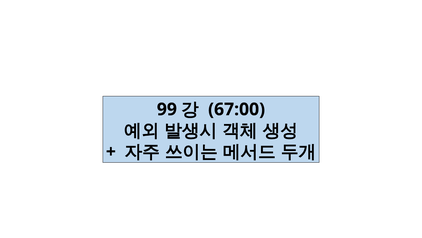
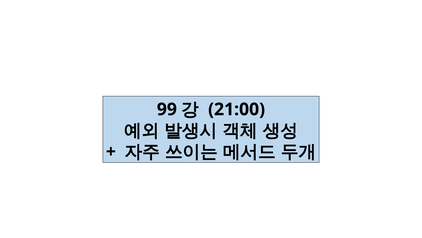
67:00: 67:00 -> 21:00
